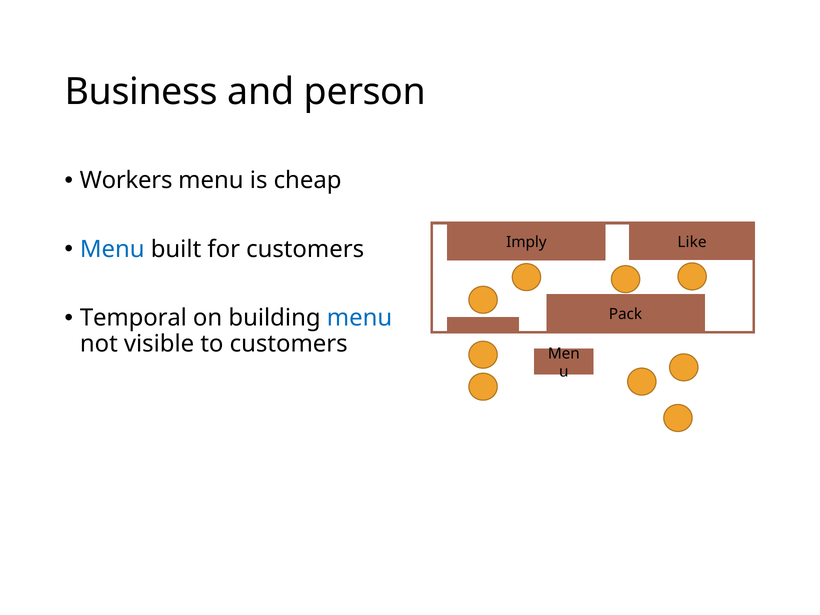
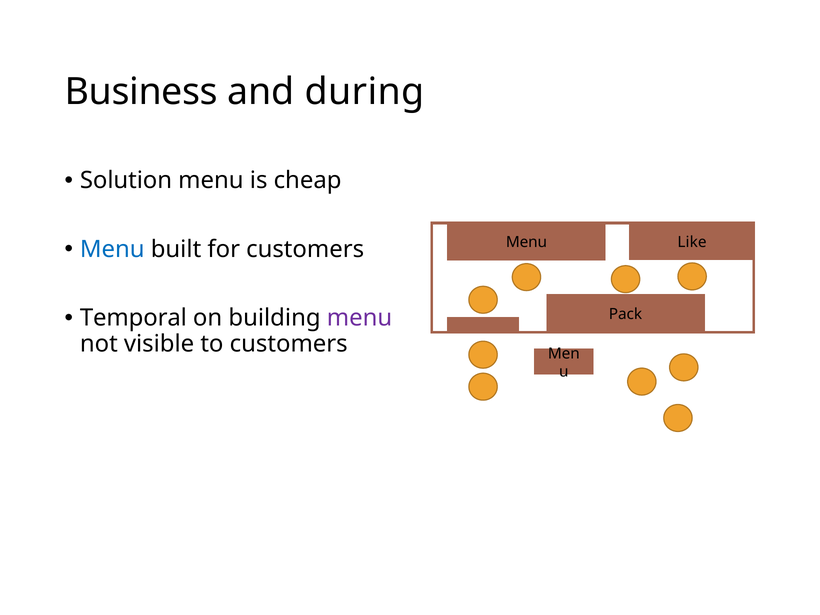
person: person -> during
Workers: Workers -> Solution
Imply at (526, 242): Imply -> Menu
menu at (360, 318) colour: blue -> purple
